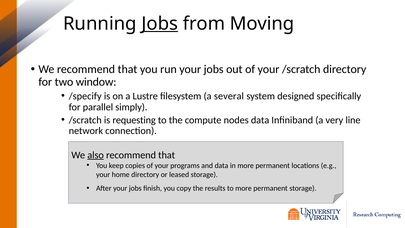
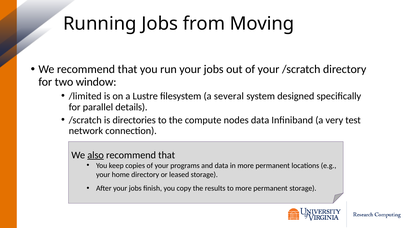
Jobs at (160, 24) underline: present -> none
/specify: /specify -> /limited
simply: simply -> details
requesting: requesting -> directories
line: line -> test
